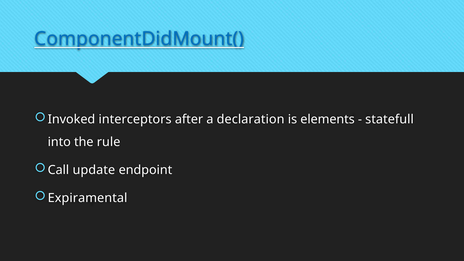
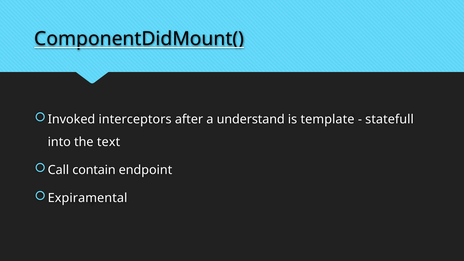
ComponentDidMount( colour: blue -> black
declaration: declaration -> understand
elements: elements -> template
rule: rule -> text
update: update -> contain
